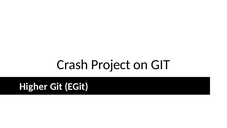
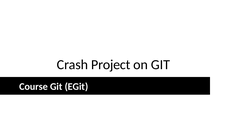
Higher: Higher -> Course
